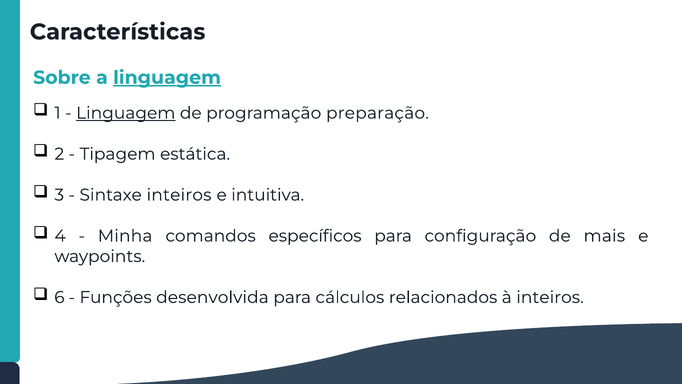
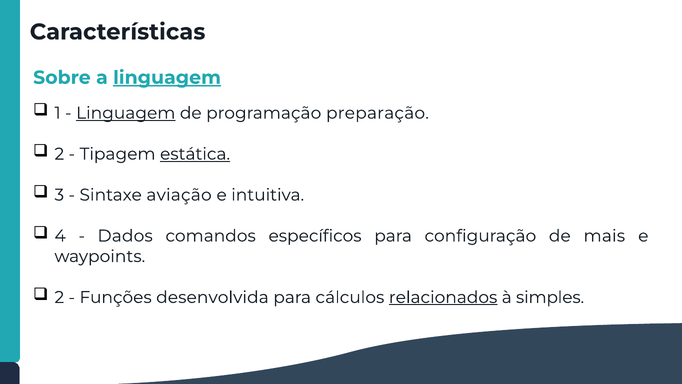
estática underline: none -> present
Sintaxe inteiros: inteiros -> aviação
Minha: Minha -> Dados
6 at (59, 297): 6 -> 2
relacionados underline: none -> present
à inteiros: inteiros -> simples
